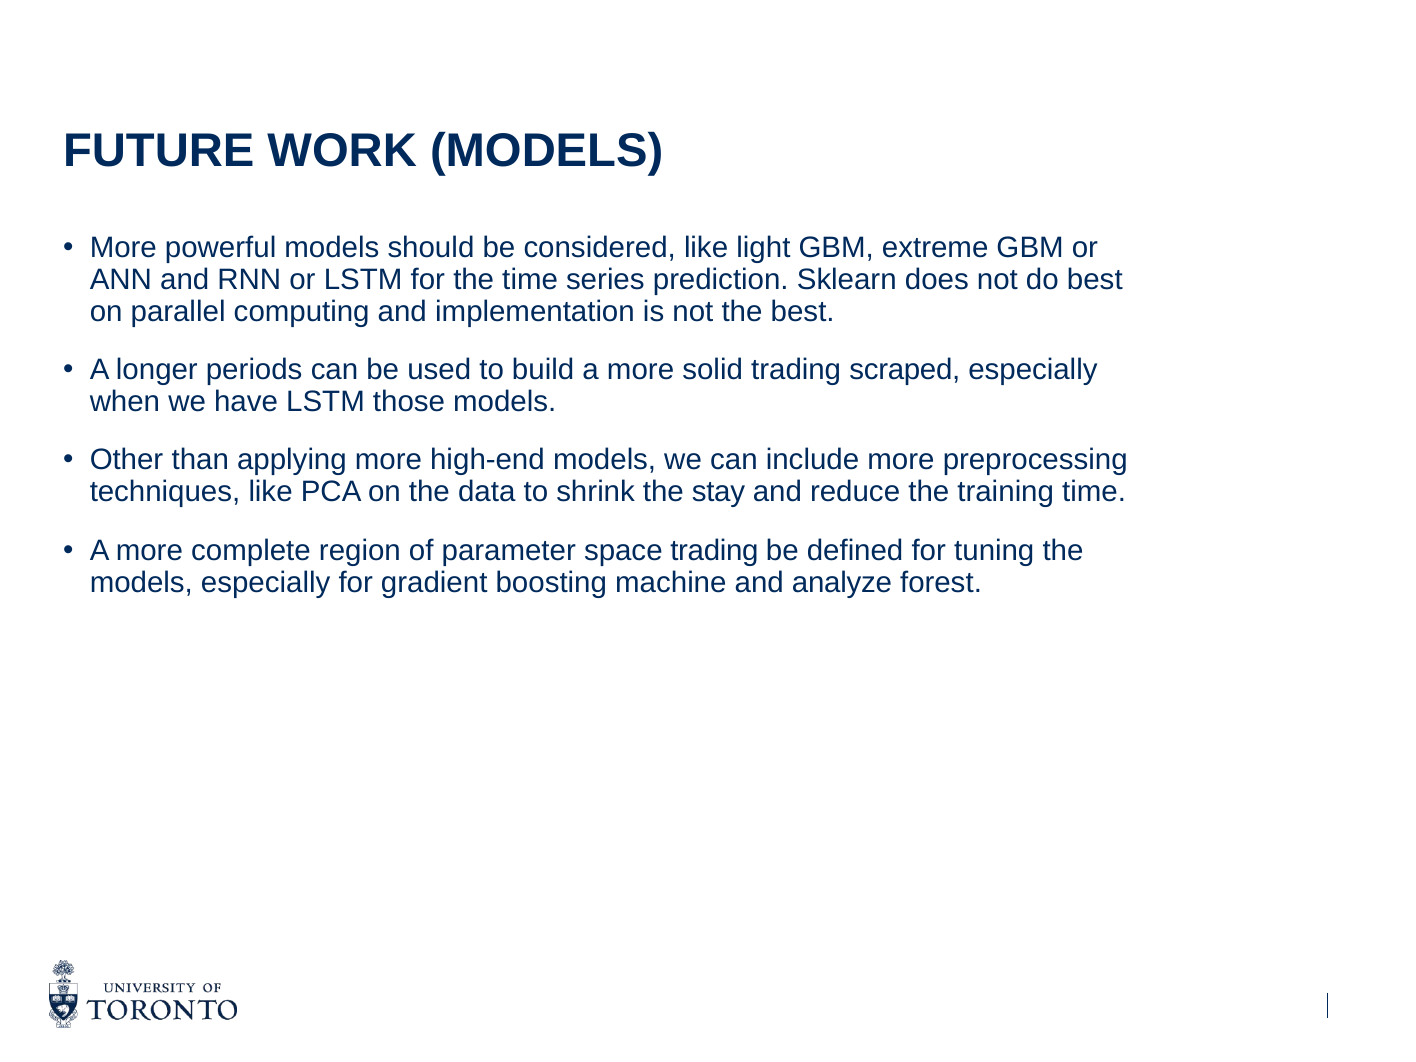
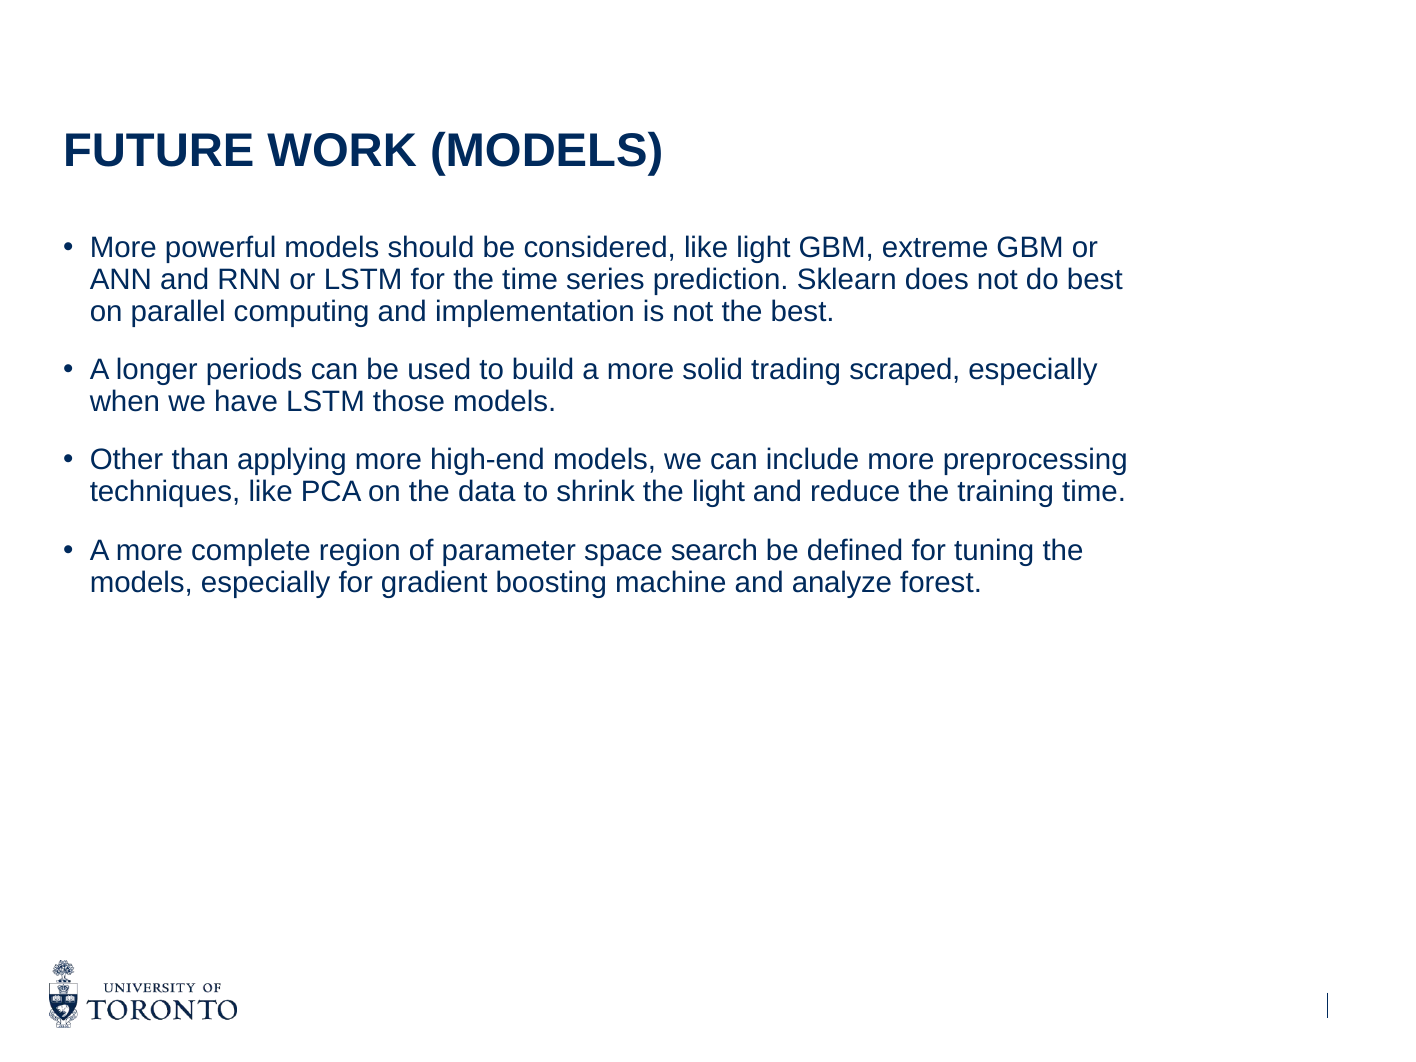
the stay: stay -> light
space trading: trading -> search
